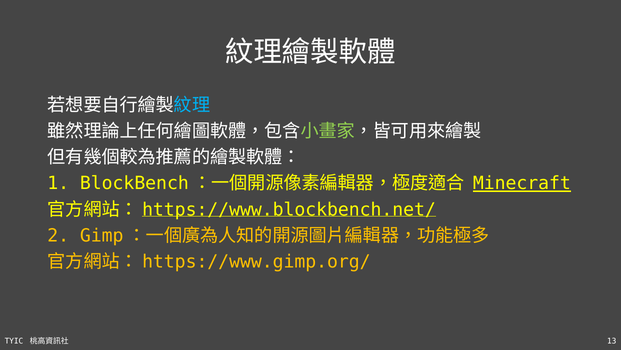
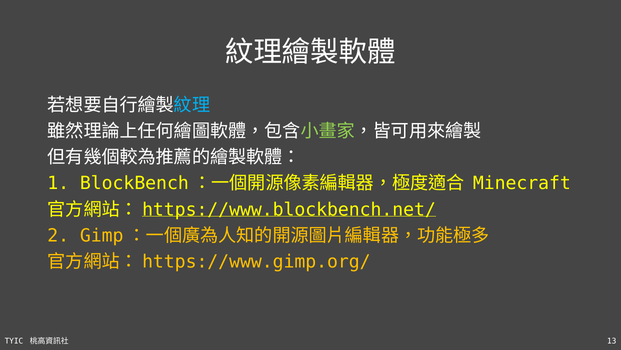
Minecraft underline: present -> none
